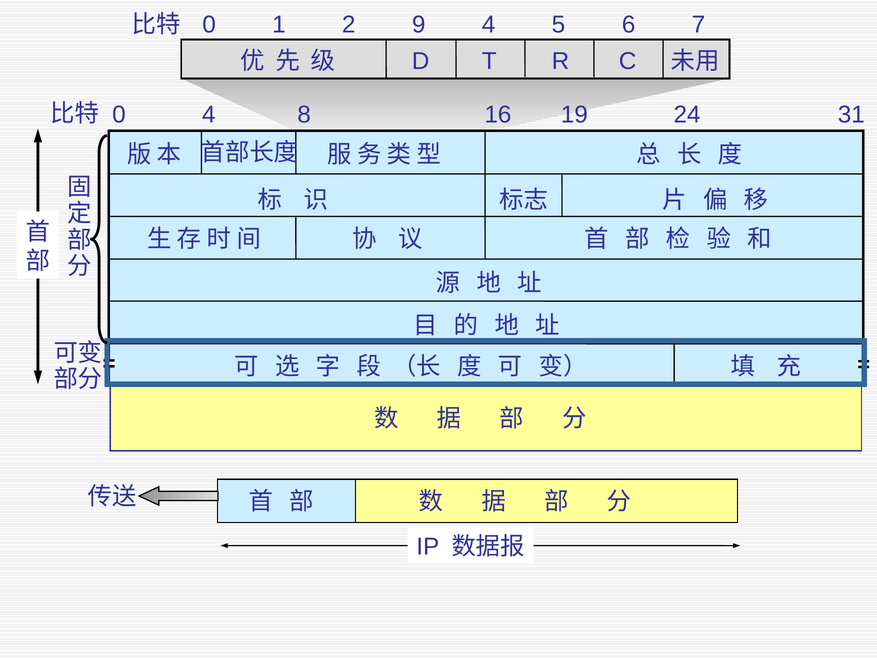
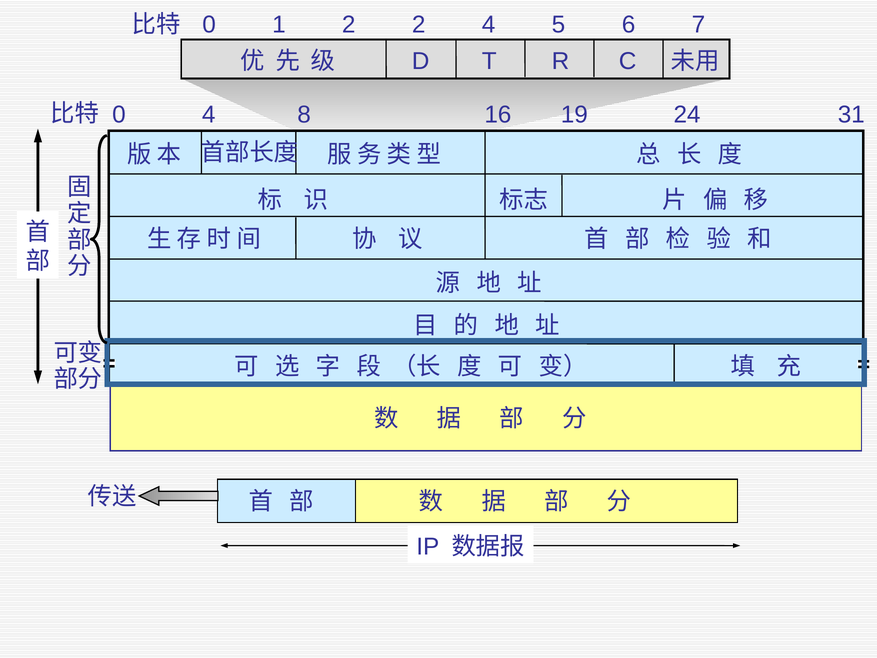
2 9: 9 -> 2
